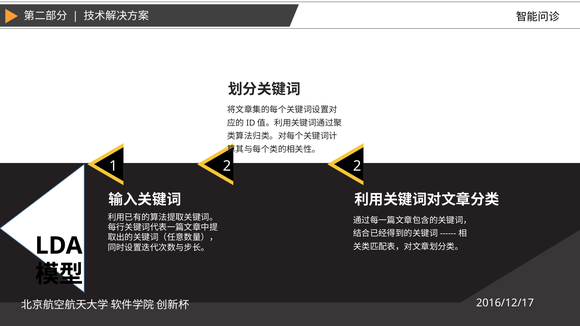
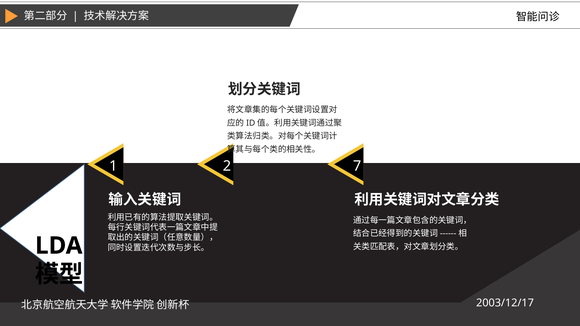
2 2: 2 -> 7
2016/12/17: 2016/12/17 -> 2003/12/17
